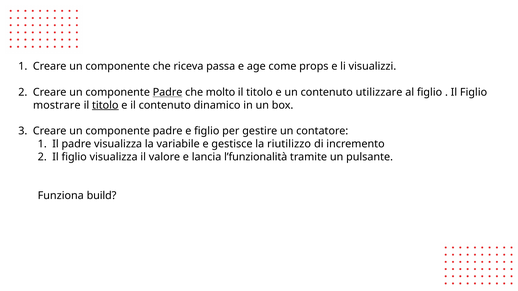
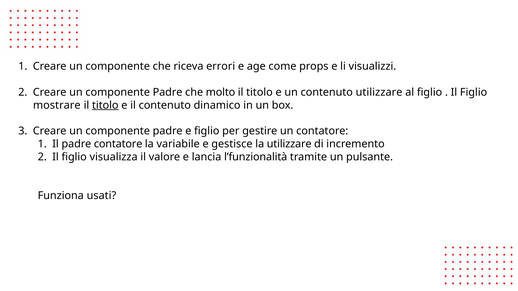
passa: passa -> errori
Padre at (168, 92) underline: present -> none
padre visualizza: visualizza -> contatore
la riutilizzo: riutilizzo -> utilizzare
build: build -> usati
